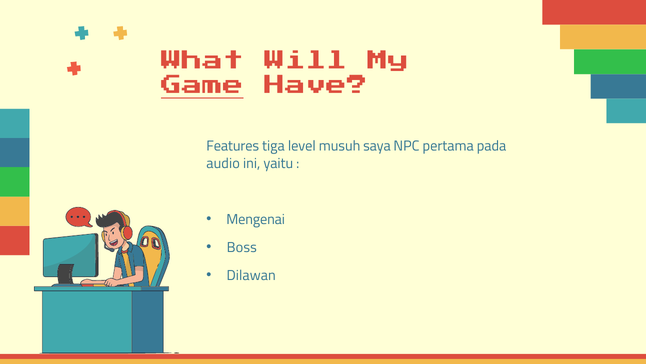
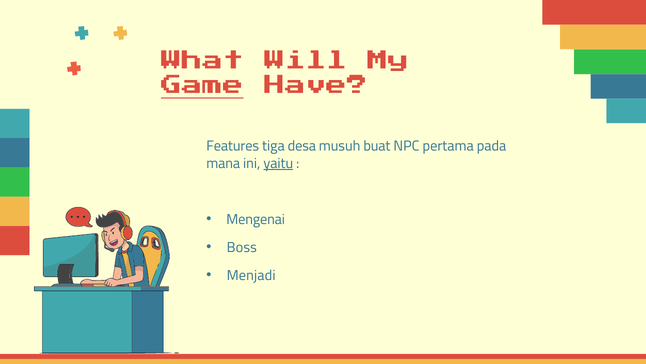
level: level -> desa
saya: saya -> buat
audio: audio -> mana
yaitu underline: none -> present
Dilawan: Dilawan -> Menjadi
